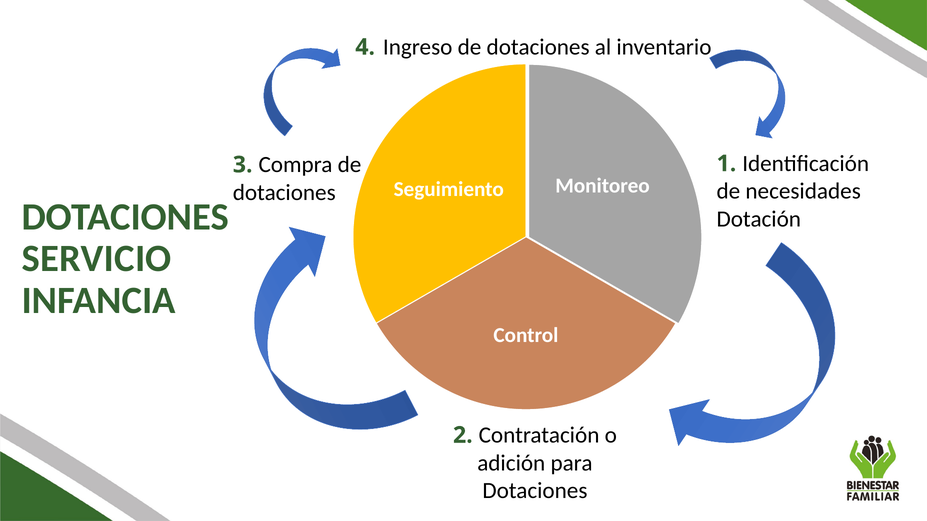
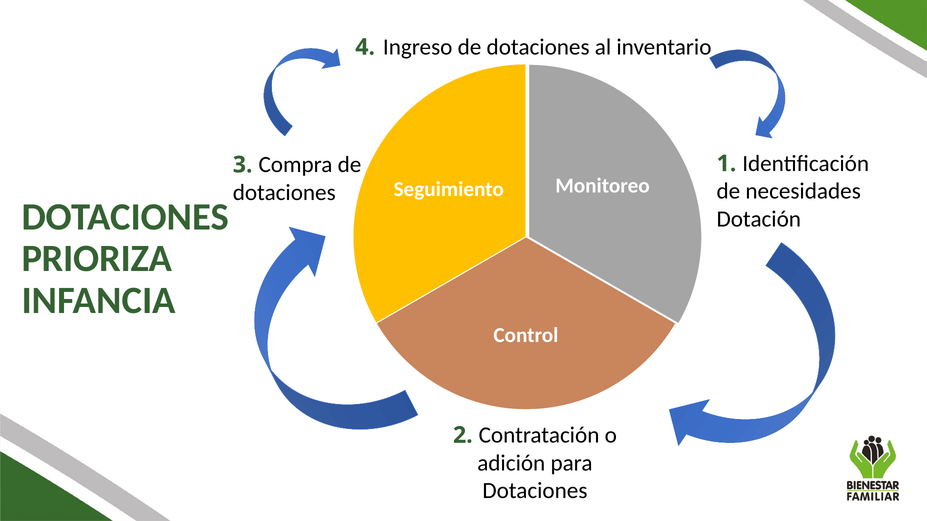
SERVICIO: SERVICIO -> PRIORIZA
